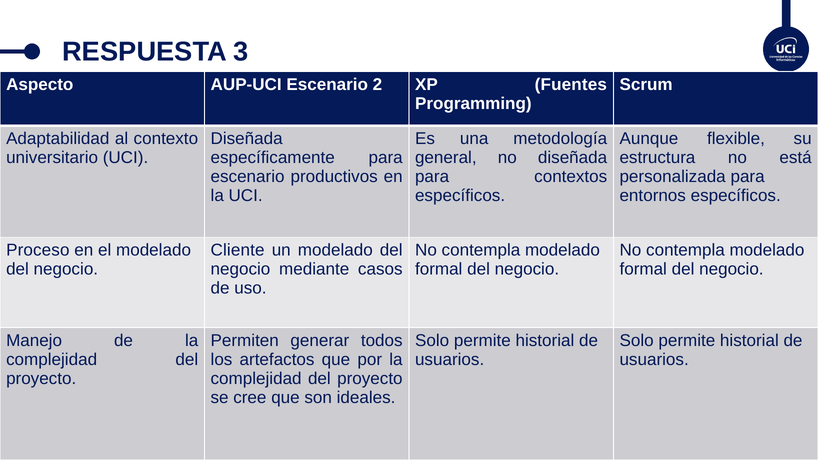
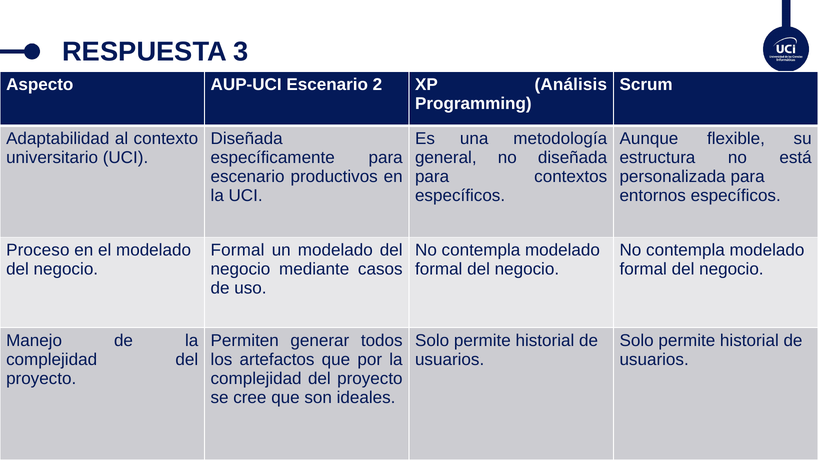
Fuentes: Fuentes -> Análisis
Cliente at (238, 250): Cliente -> Formal
